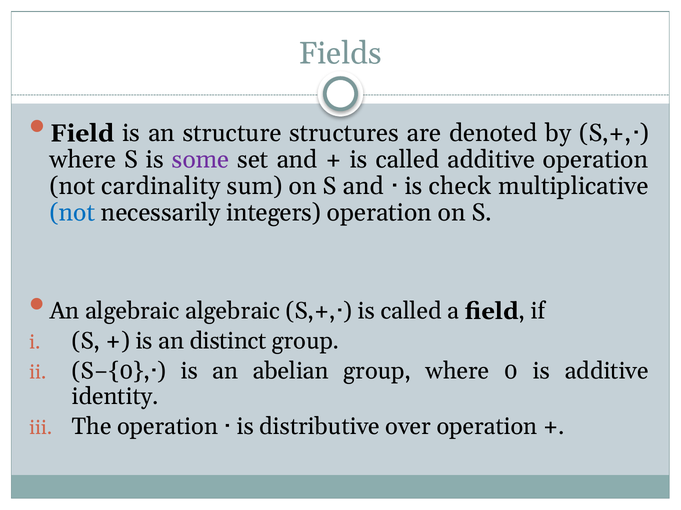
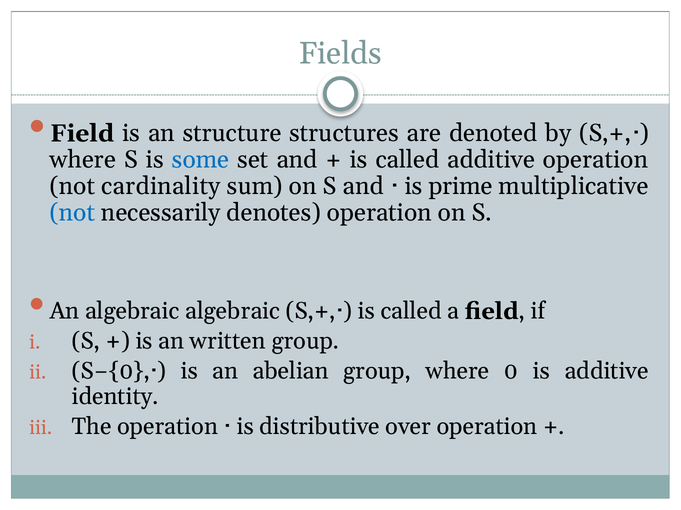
some colour: purple -> blue
check: check -> prime
integers: integers -> denotes
distinct: distinct -> written
